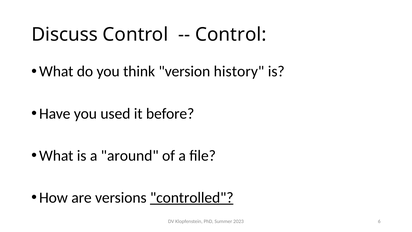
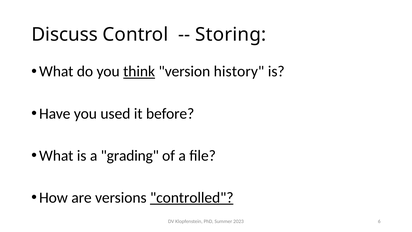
Control at (231, 35): Control -> Storing
think underline: none -> present
around: around -> grading
